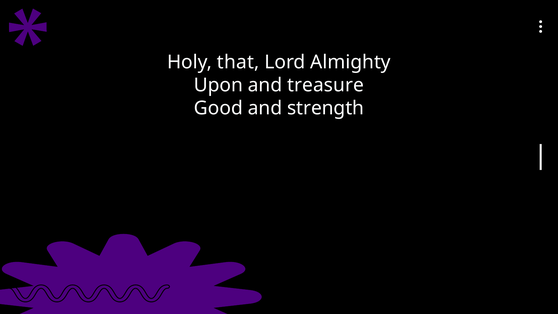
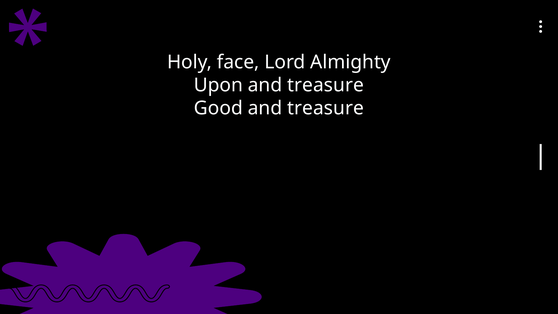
that: that -> face
Good and strength: strength -> treasure
